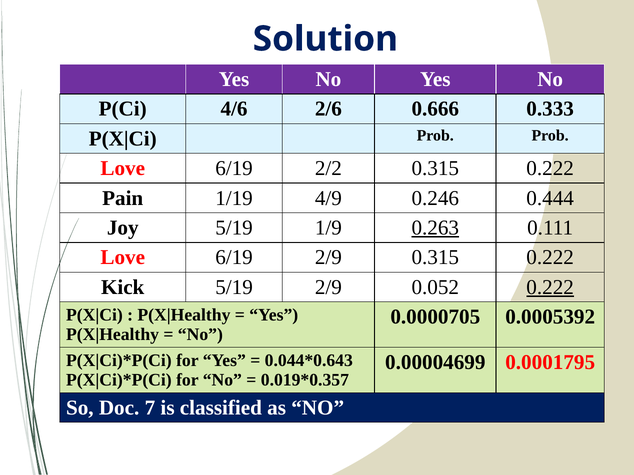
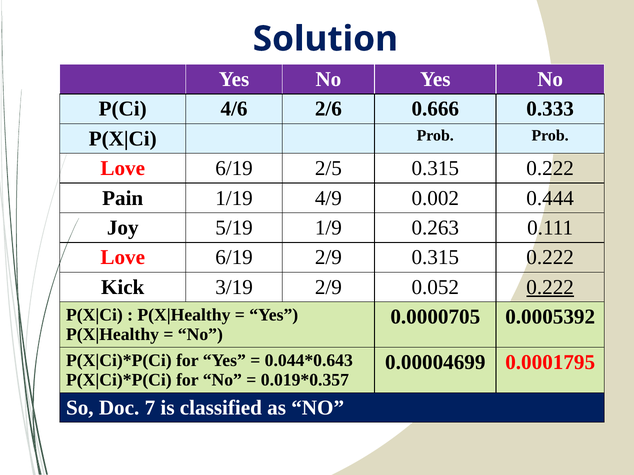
2/2: 2/2 -> 2/5
0.246: 0.246 -> 0.002
0.263 underline: present -> none
Kick 5/19: 5/19 -> 3/19
